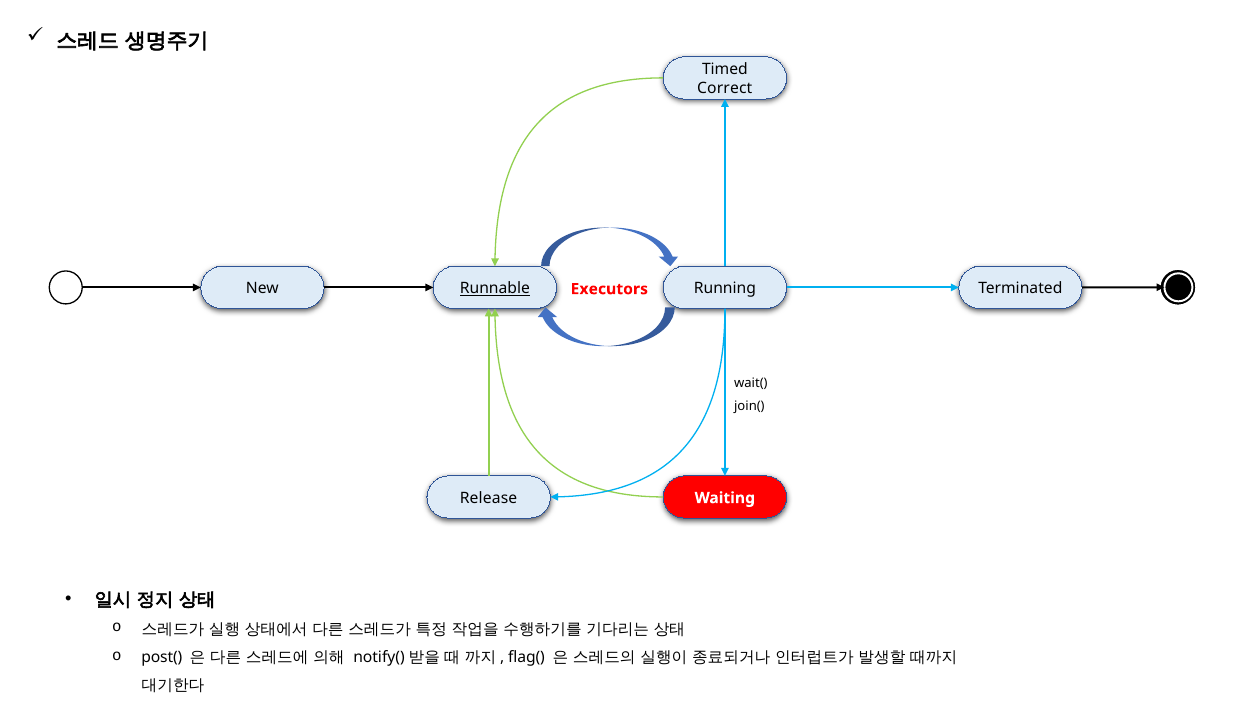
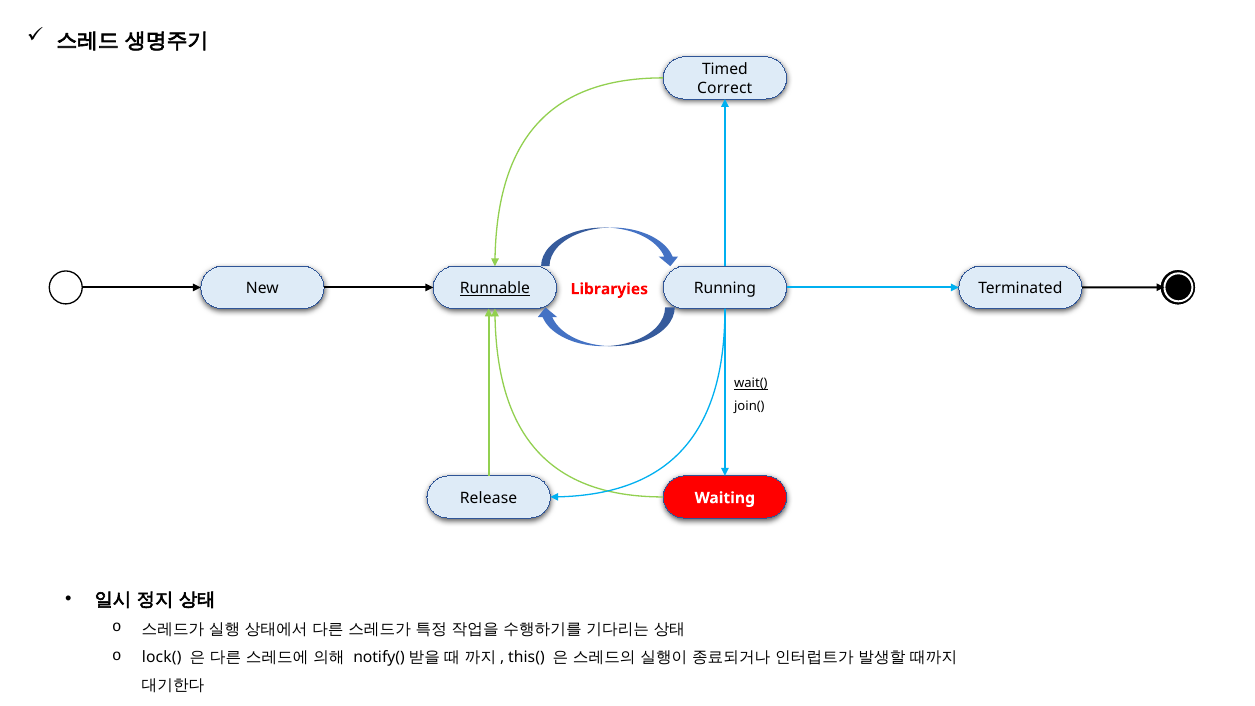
Executors: Executors -> Libraryies
wait( underline: none -> present
post(: post( -> lock(
flag(: flag( -> this(
